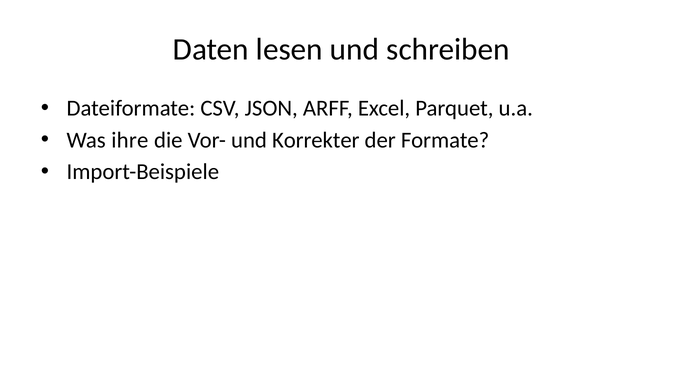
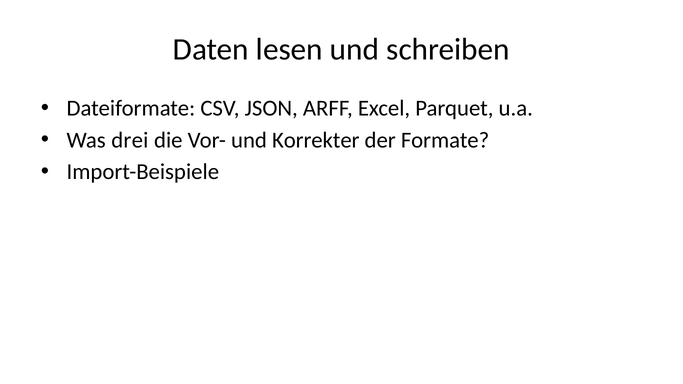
ihre: ihre -> drei
